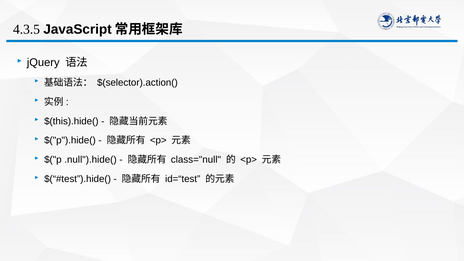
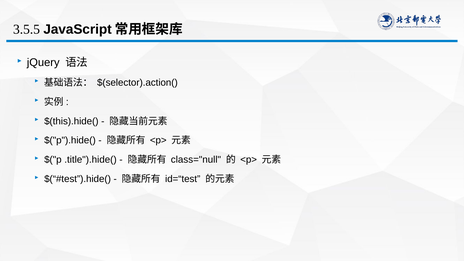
4.3.5: 4.3.5 -> 3.5.5
.null").hide(: .null").hide( -> .title").hide(
